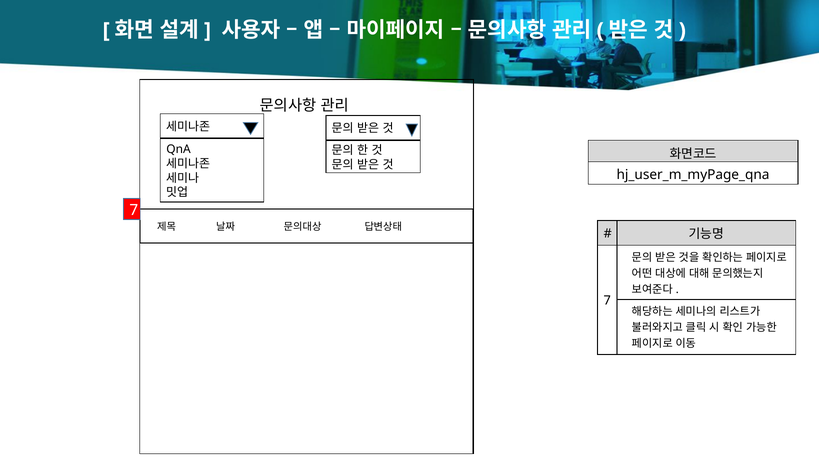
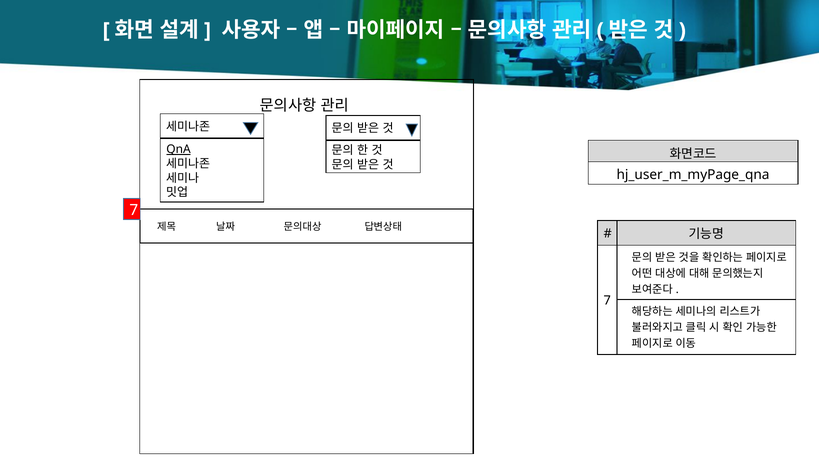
QnA underline: none -> present
